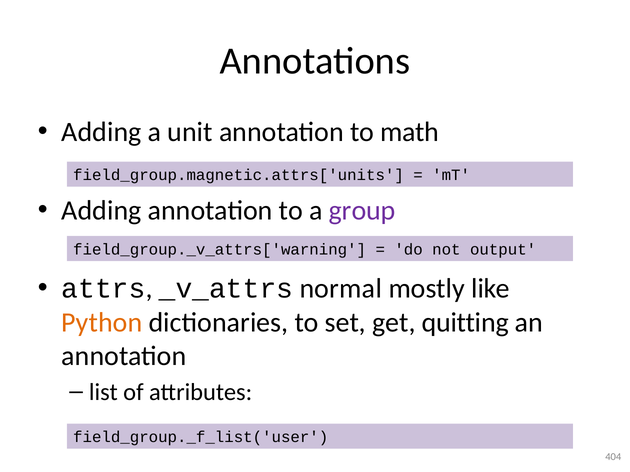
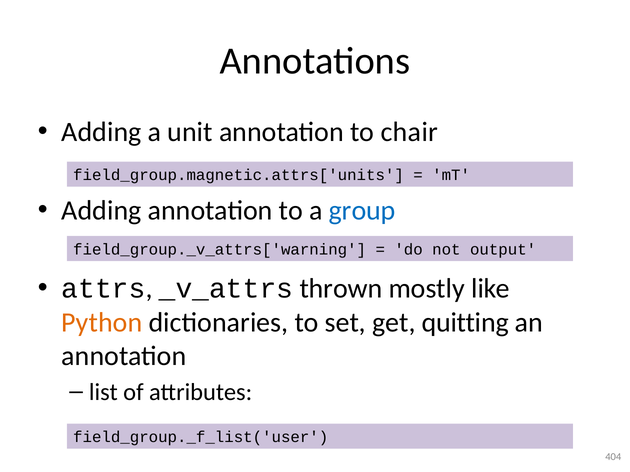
math: math -> chair
group colour: purple -> blue
normal: normal -> thrown
